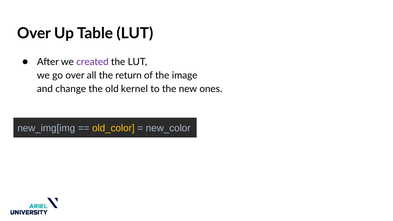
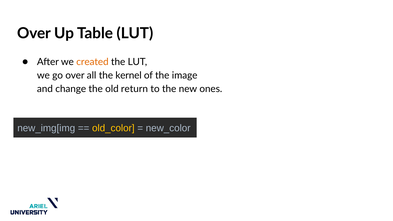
created colour: purple -> orange
return: return -> kernel
kernel: kernel -> return
